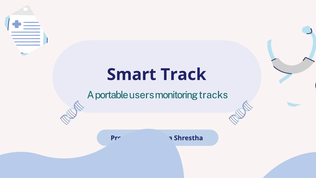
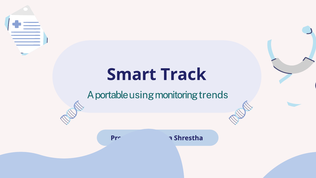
users: users -> using
tracks: tracks -> trends
